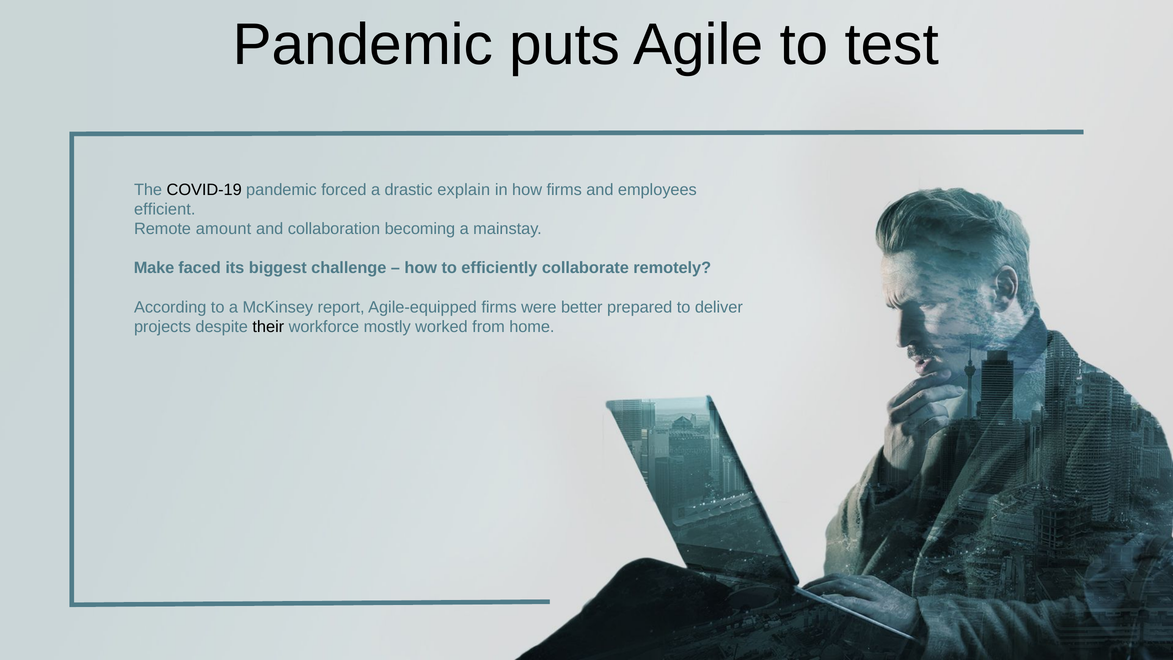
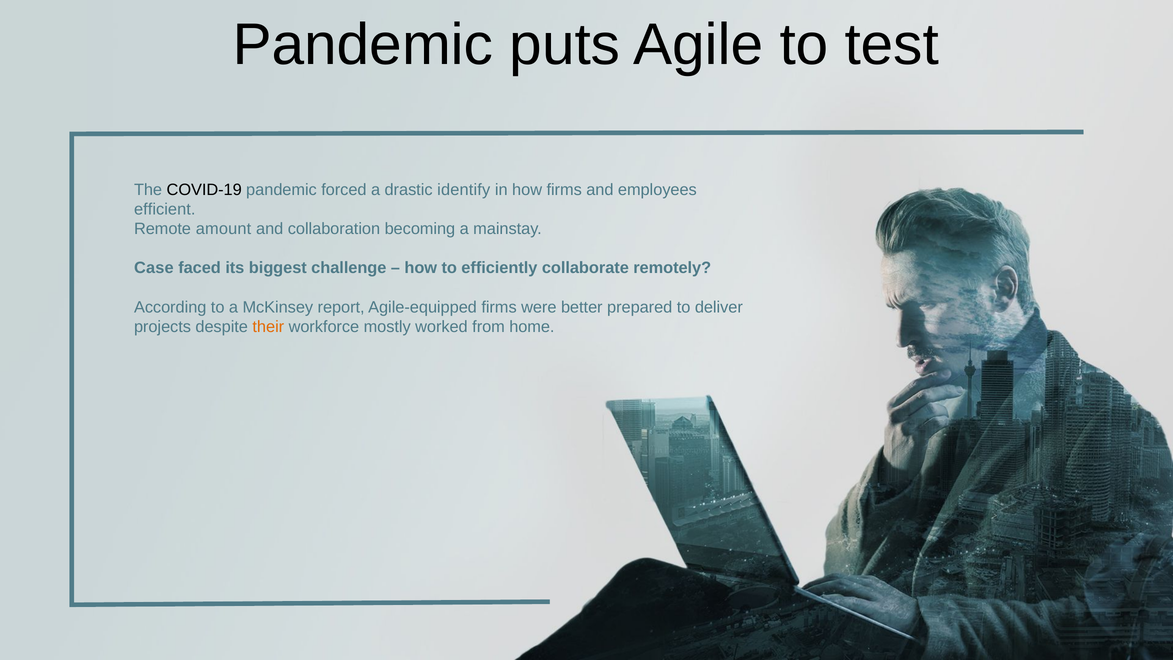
explain: explain -> identify
Make: Make -> Case
their colour: black -> orange
